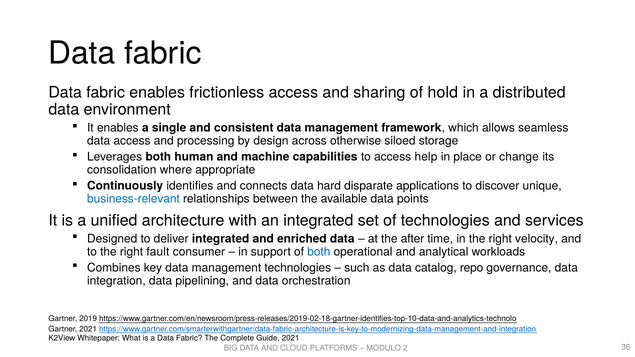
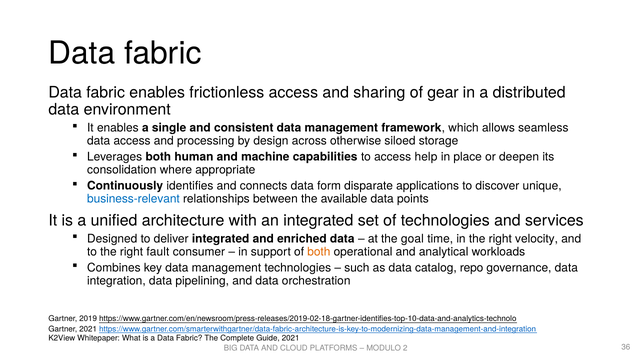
hold: hold -> gear
change: change -> deepen
hard: hard -> form
after: after -> goal
both at (319, 252) colour: blue -> orange
